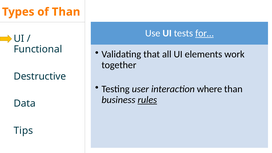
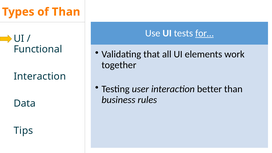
Destructive at (40, 76): Destructive -> Interaction
where: where -> better
rules underline: present -> none
